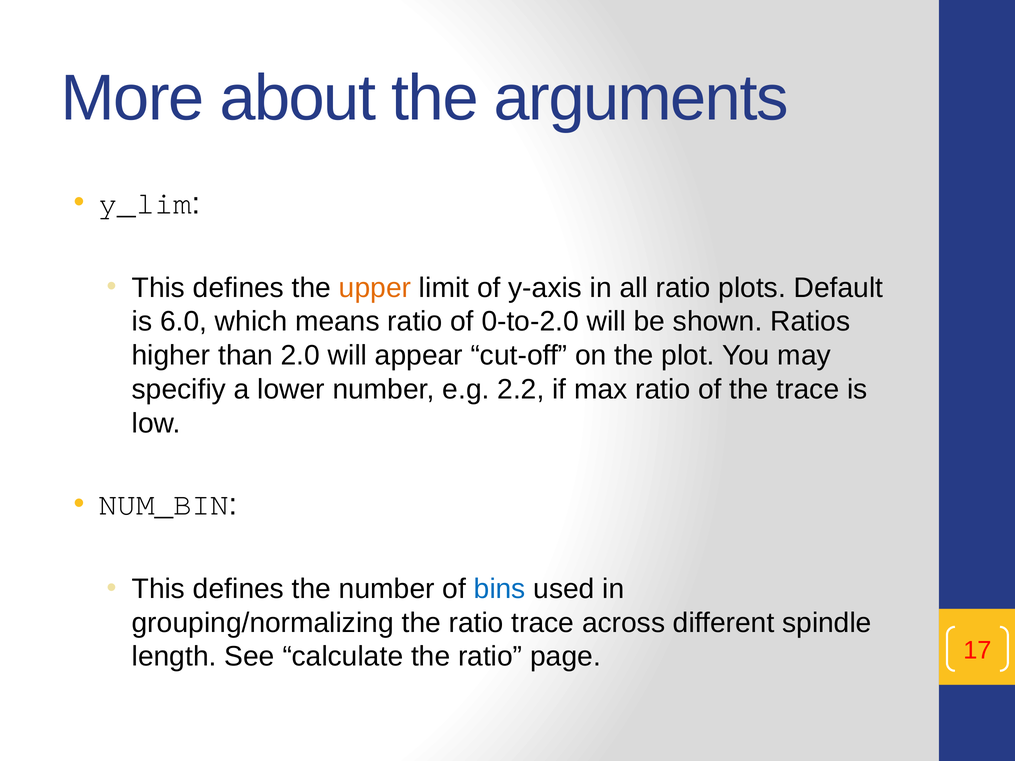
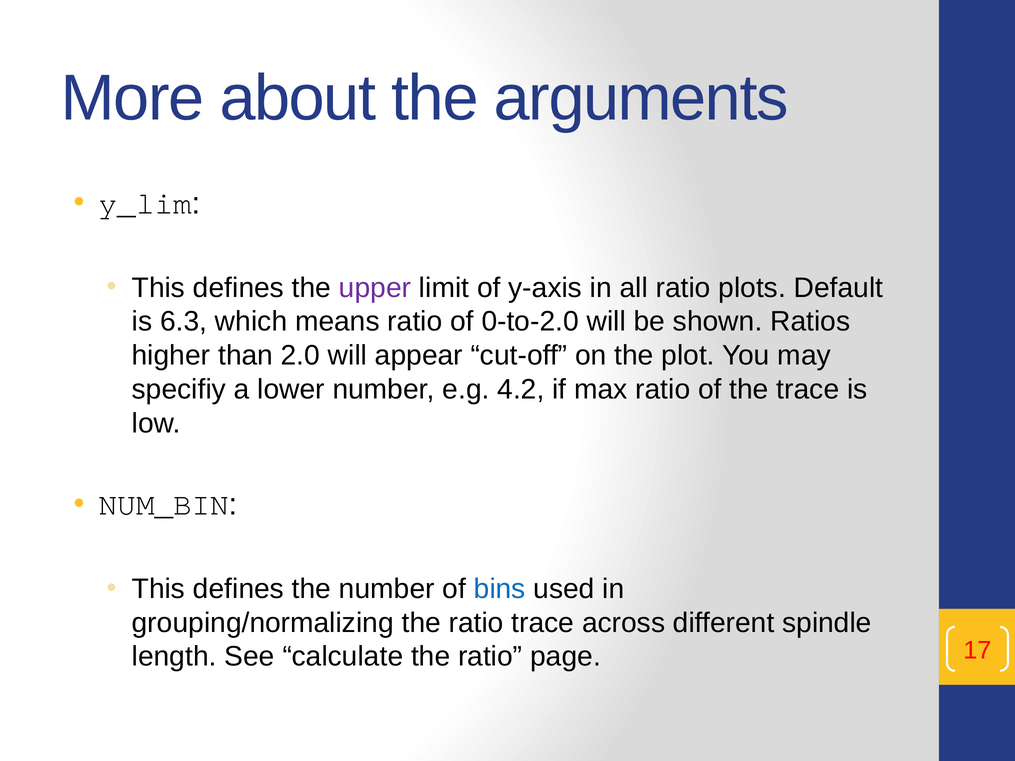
upper colour: orange -> purple
6.0: 6.0 -> 6.3
2.2: 2.2 -> 4.2
